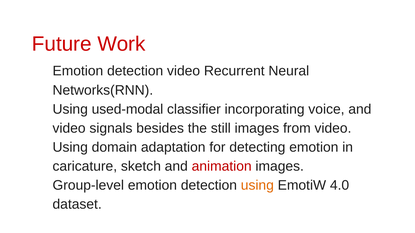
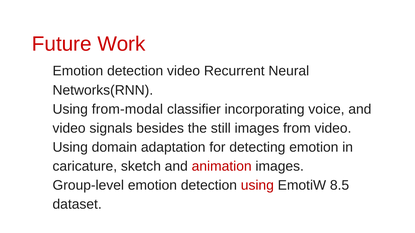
used-modal: used-modal -> from-modal
using at (257, 186) colour: orange -> red
4.0: 4.0 -> 8.5
